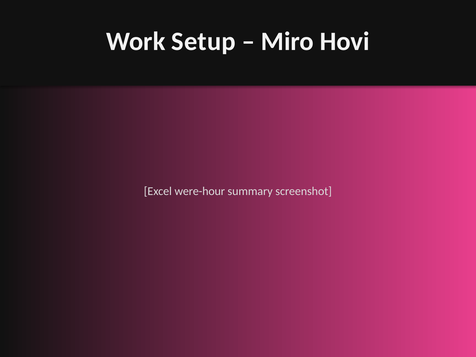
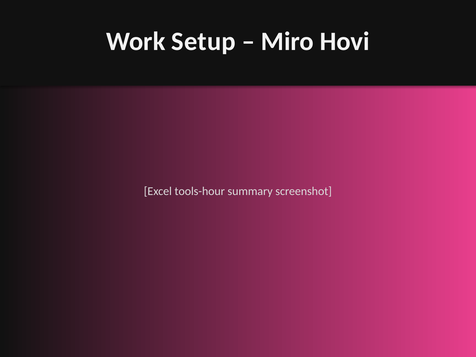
were-hour: were-hour -> tools-hour
